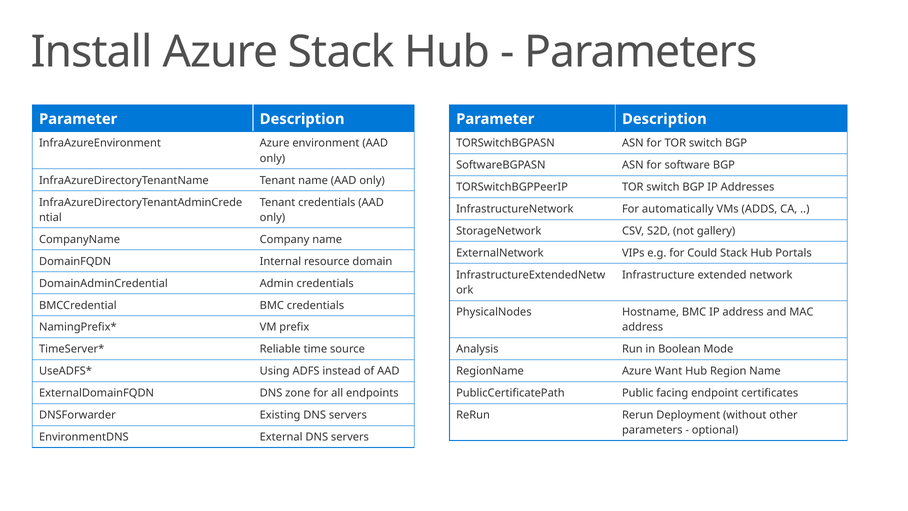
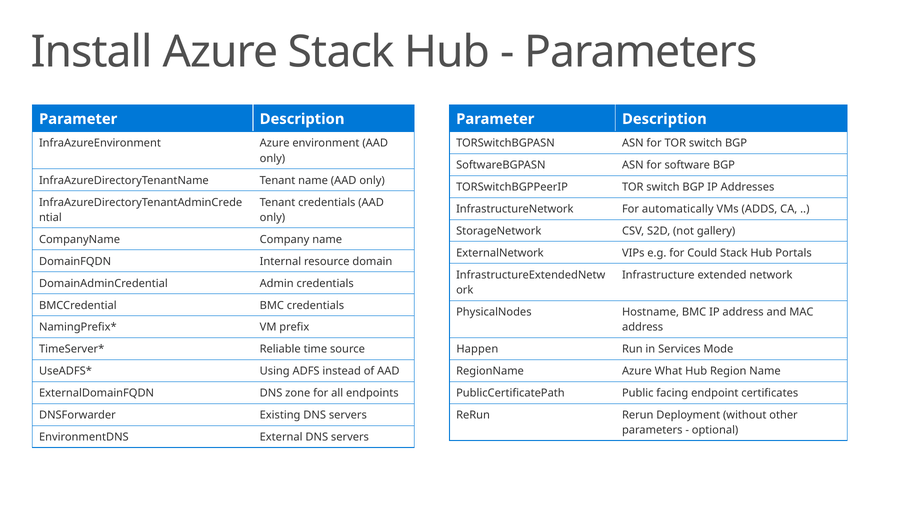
Analysis: Analysis -> Happen
Boolean: Boolean -> Services
Want: Want -> What
